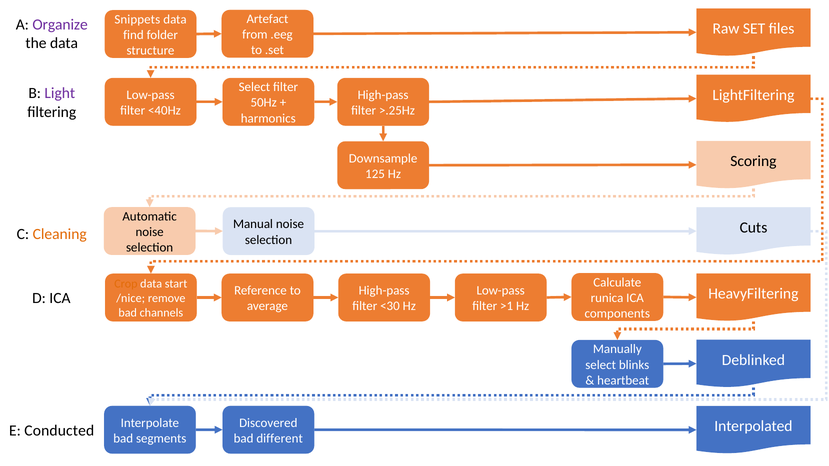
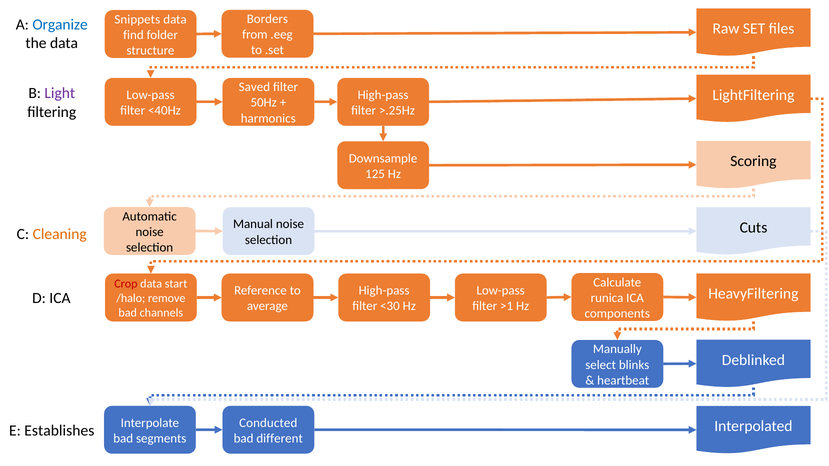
Artefact: Artefact -> Borders
Organize colour: purple -> blue
Select at (254, 87): Select -> Saved
Crop colour: orange -> red
/nice: /nice -> /halo
Discovered: Discovered -> Conducted
Conducted: Conducted -> Establishes
